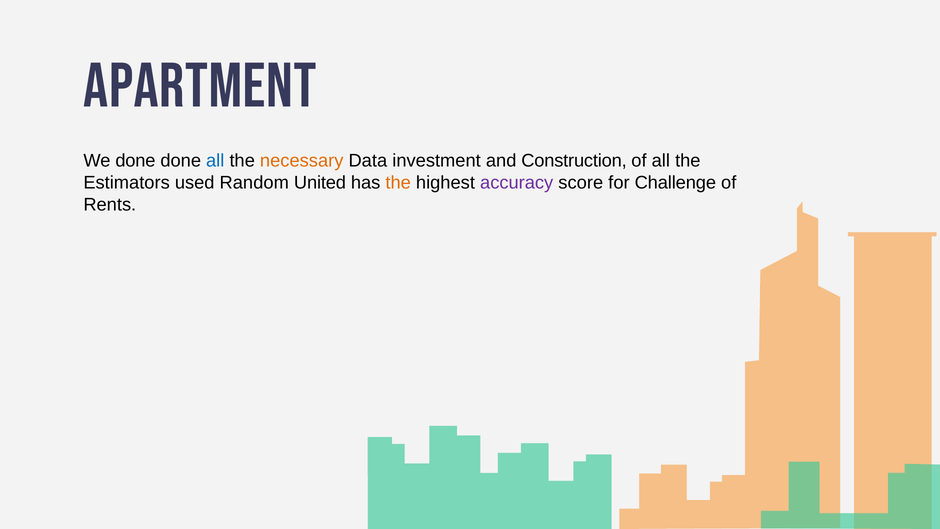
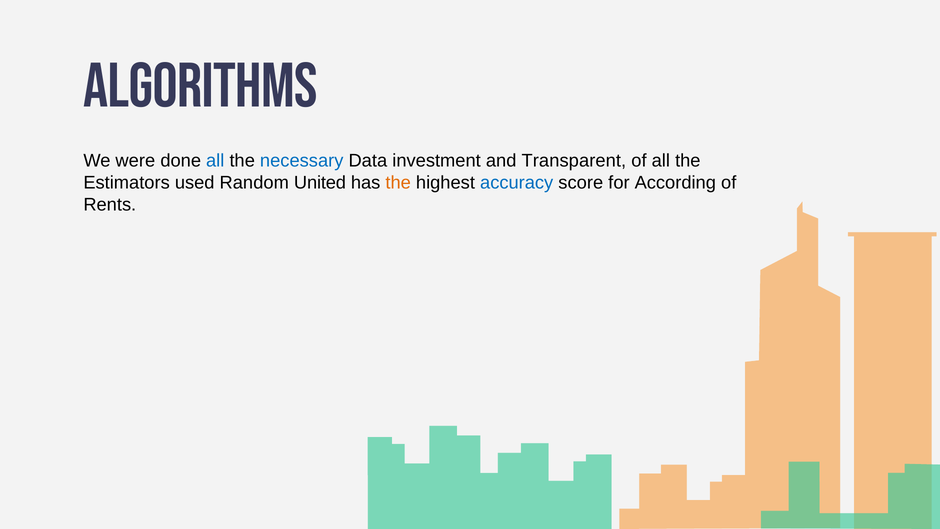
Apartment: Apartment -> Algorithms
We done: done -> were
necessary colour: orange -> blue
Construction: Construction -> Transparent
accuracy colour: purple -> blue
Challenge: Challenge -> According
